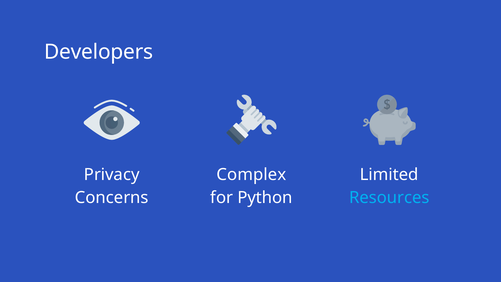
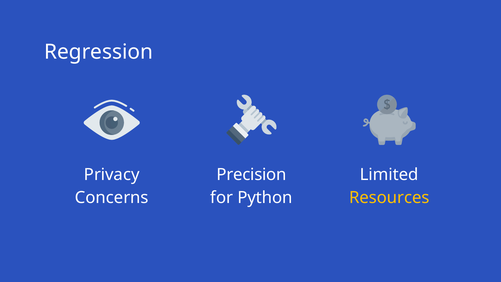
Developers: Developers -> Regression
Complex: Complex -> Precision
Resources colour: light blue -> yellow
